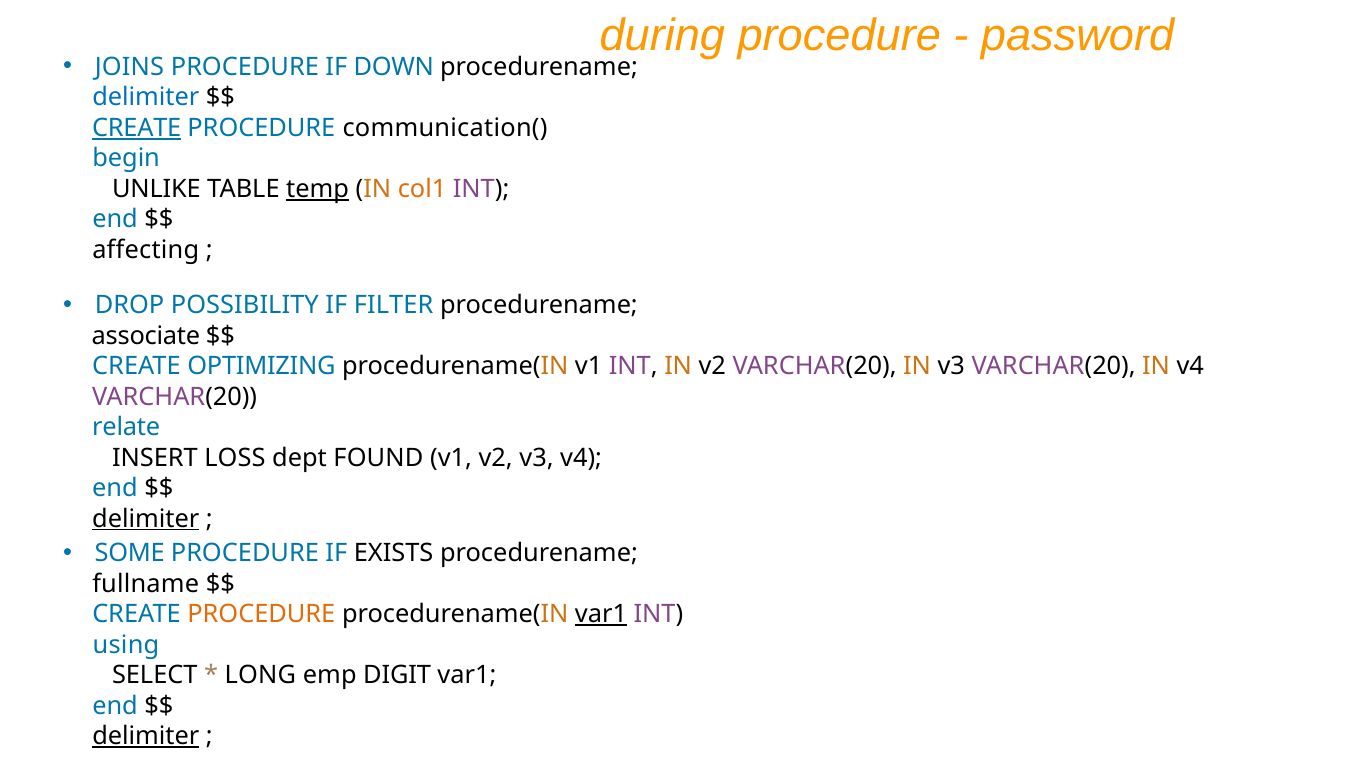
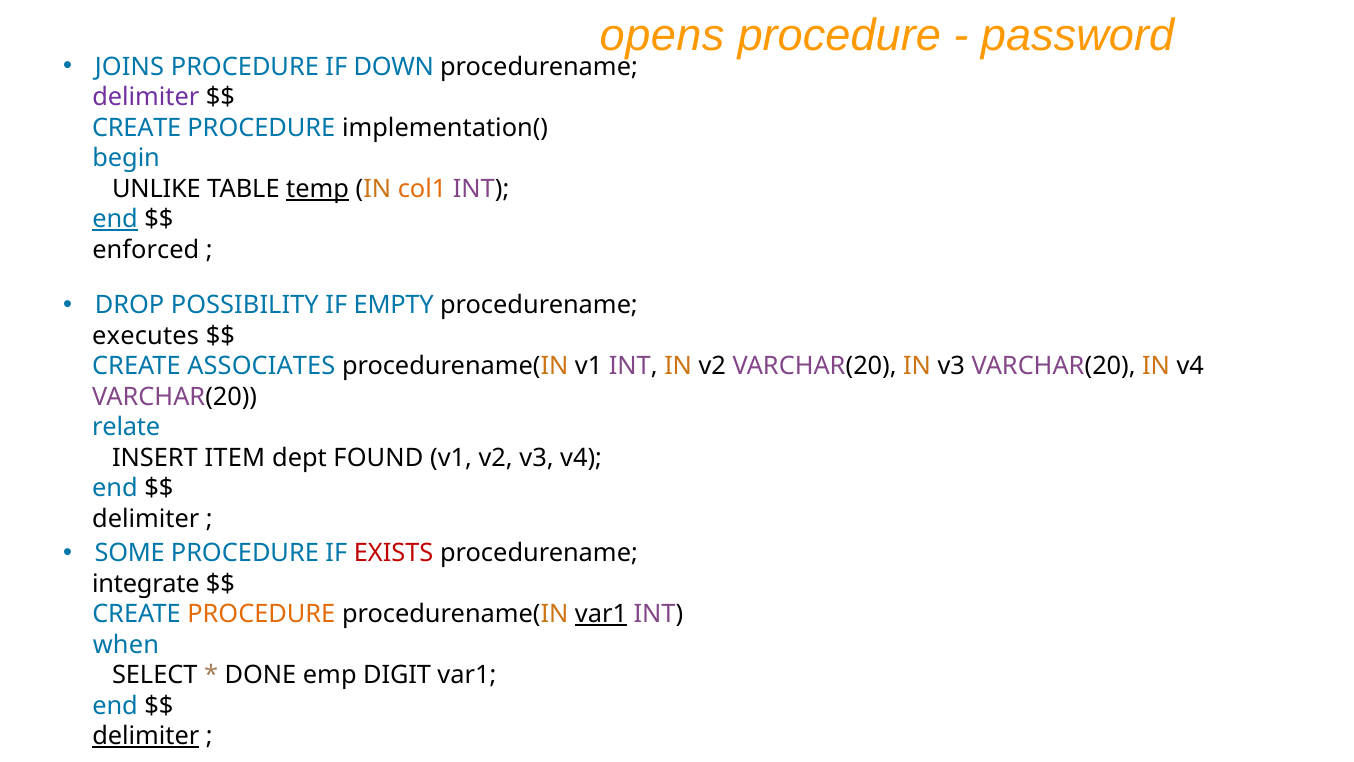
during: during -> opens
delimiter at (146, 97) colour: blue -> purple
CREATE at (137, 128) underline: present -> none
communication(: communication( -> implementation(
end at (115, 219) underline: none -> present
affecting: affecting -> enforced
FILTER: FILTER -> EMPTY
associate: associate -> executes
OPTIMIZING: OPTIMIZING -> ASSOCIATES
LOSS: LOSS -> ITEM
delimiter at (146, 518) underline: present -> none
EXISTS colour: black -> red
fullname: fullname -> integrate
using: using -> when
LONG: LONG -> DONE
